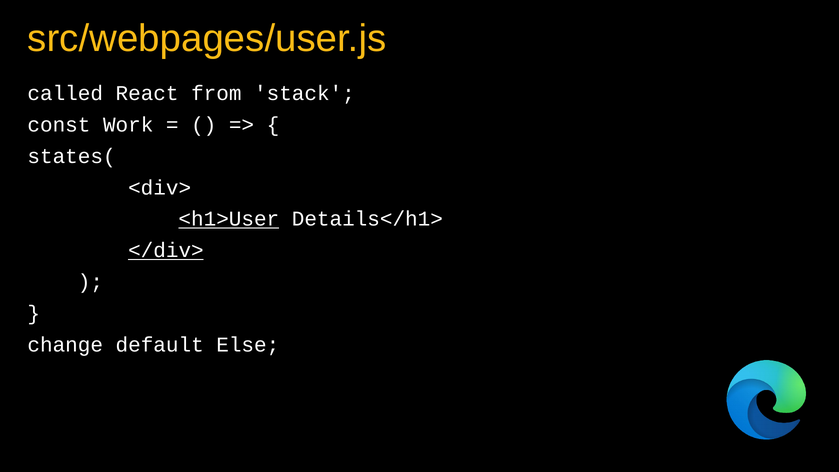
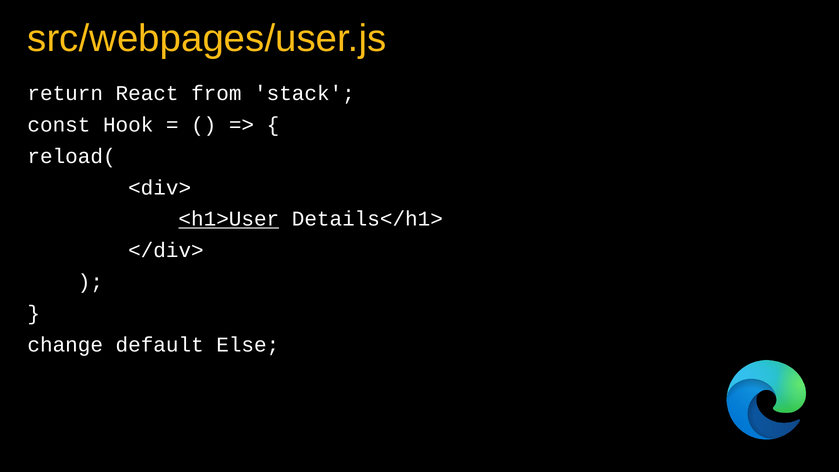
called: called -> return
Work: Work -> Hook
states(: states( -> reload(
</div> underline: present -> none
